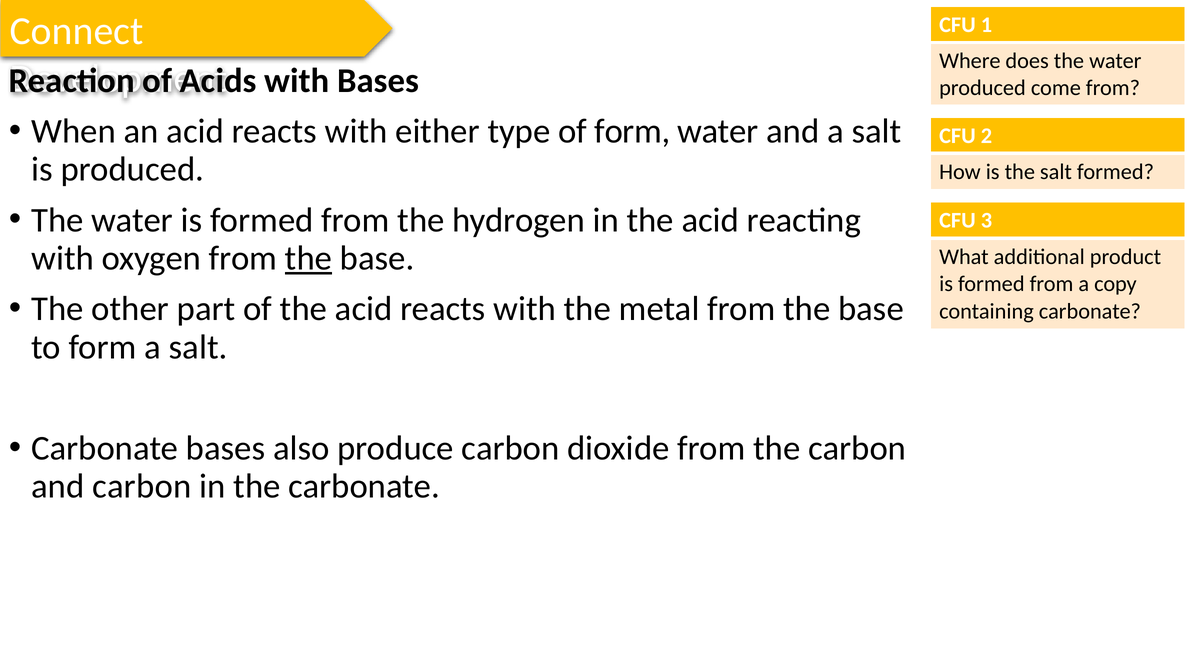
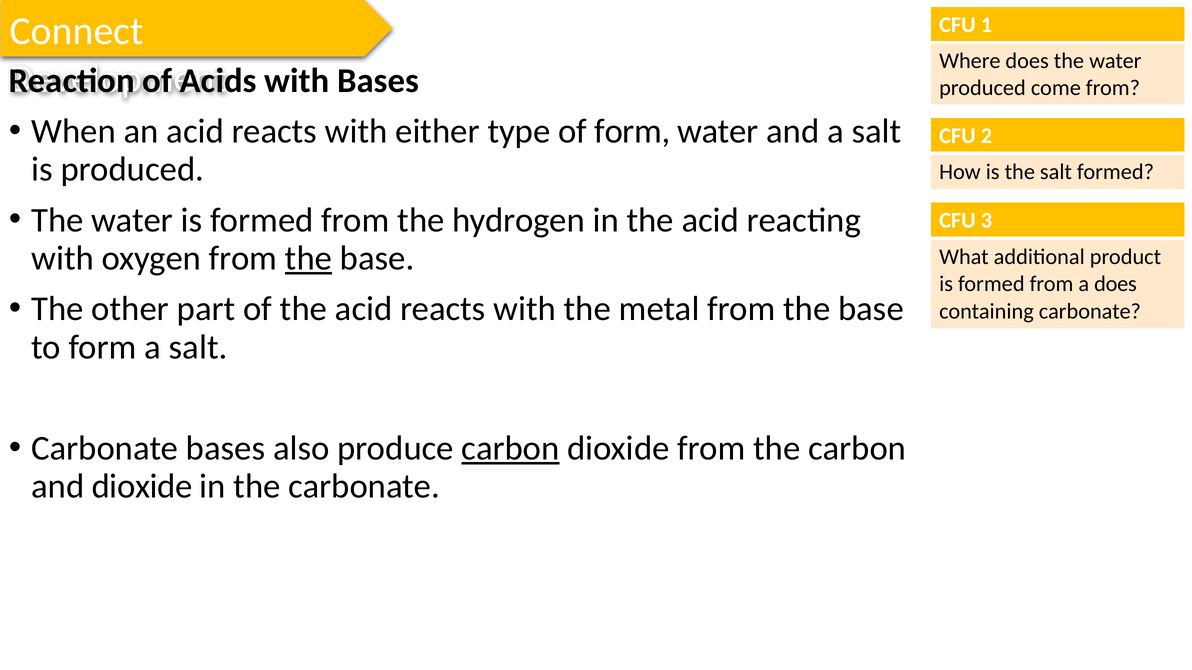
a copy: copy -> does
carbon at (510, 449) underline: none -> present
and carbon: carbon -> dioxide
